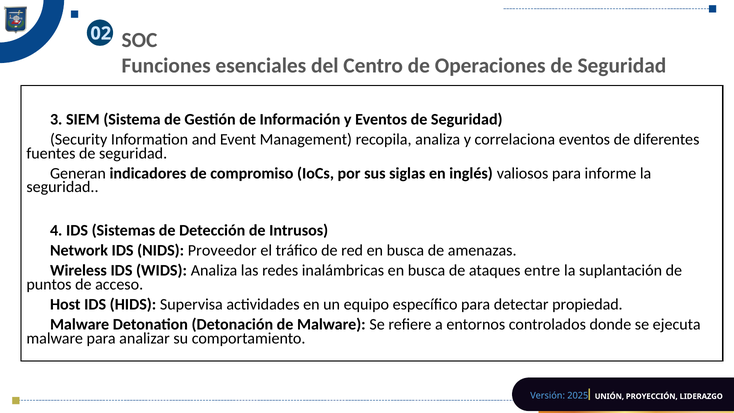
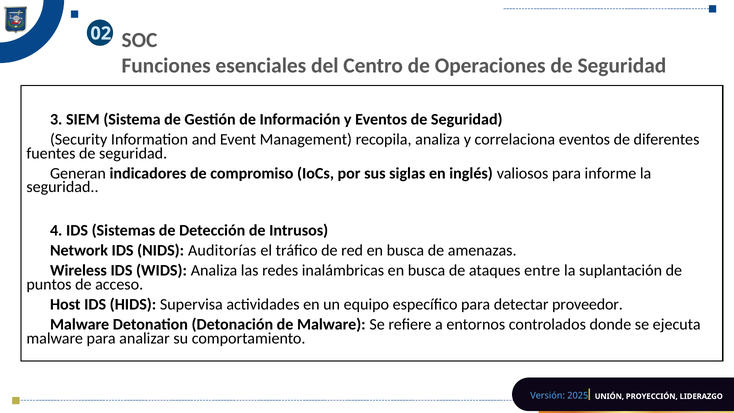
Proveedor: Proveedor -> Auditorías
propiedad: propiedad -> proveedor
